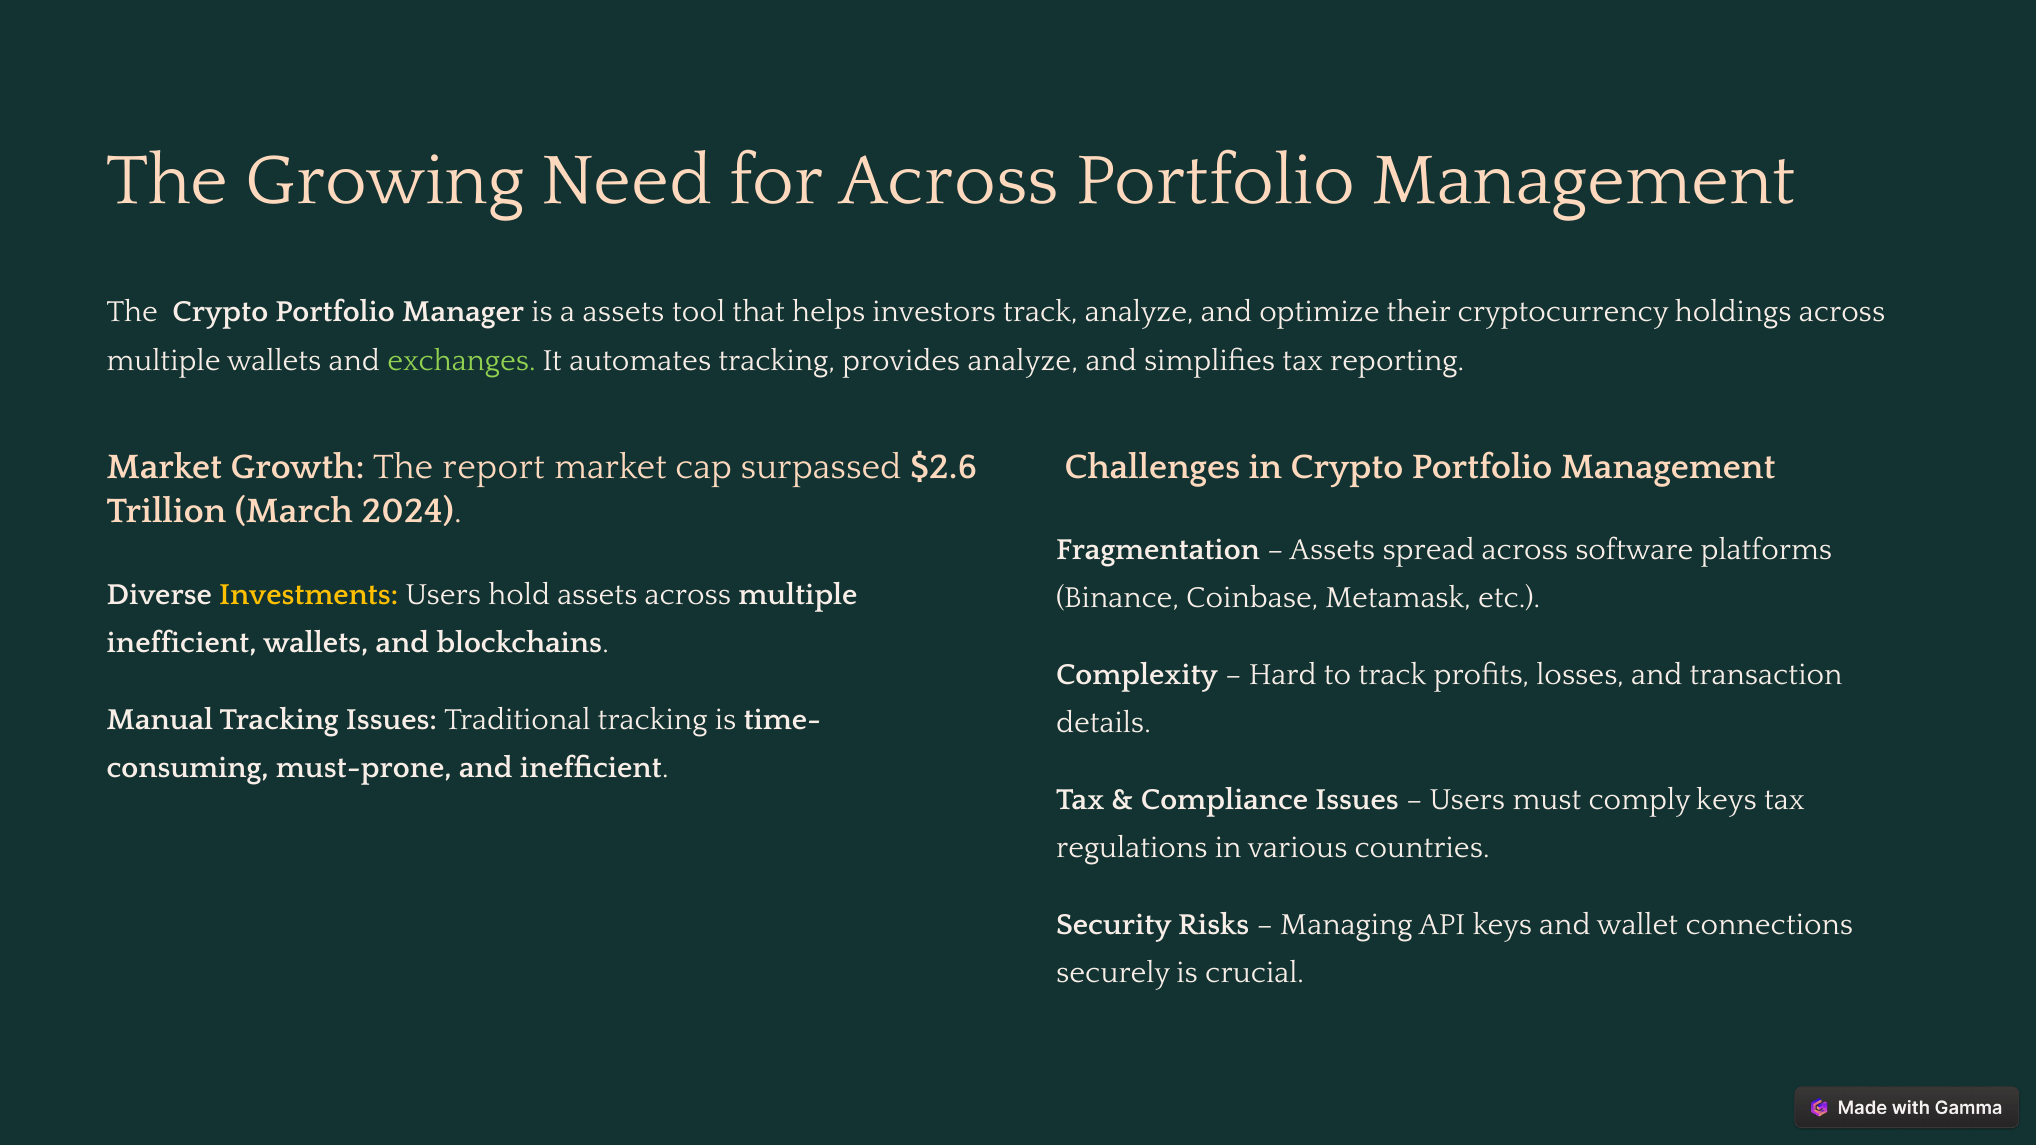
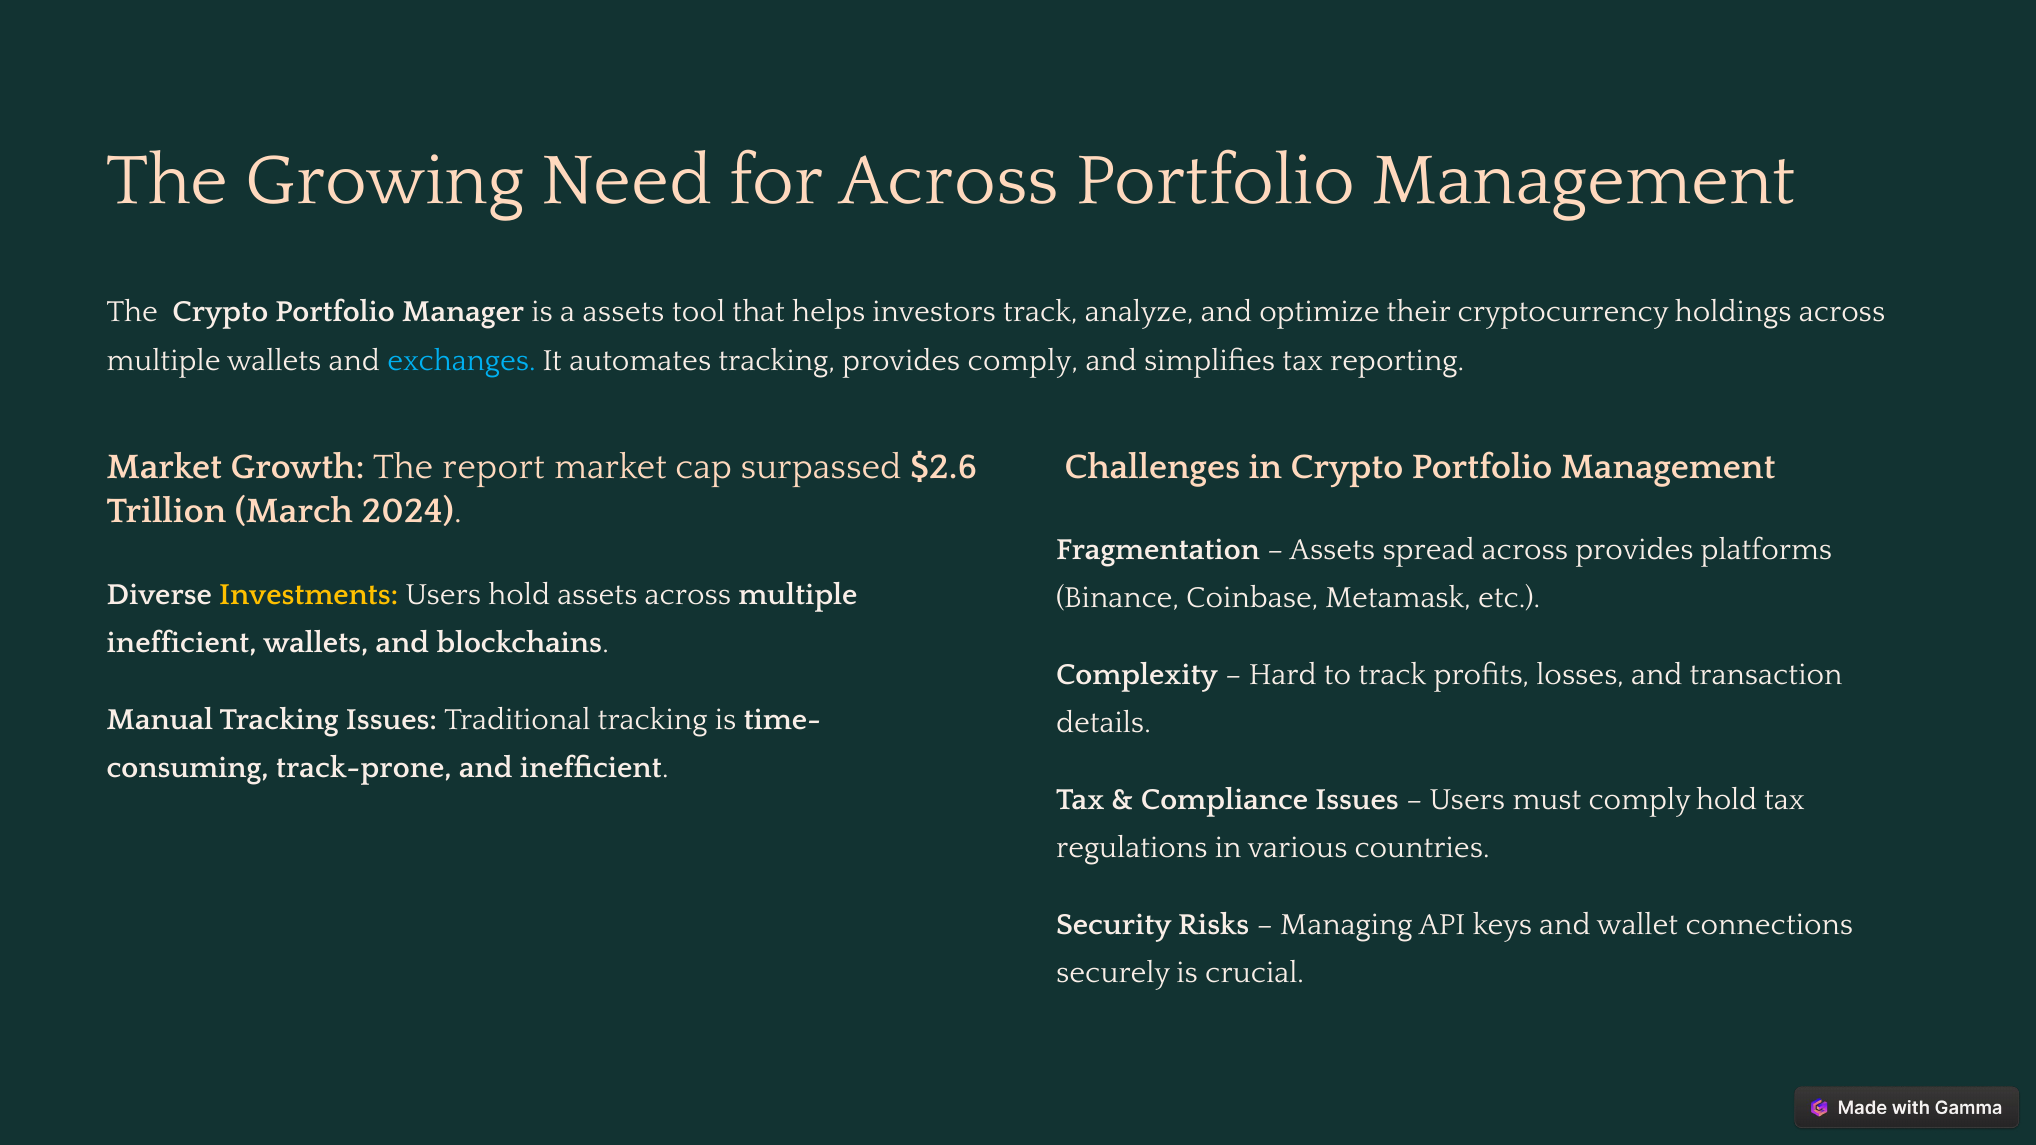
exchanges colour: light green -> light blue
provides analyze: analyze -> comply
across software: software -> provides
must-prone: must-prone -> track-prone
comply keys: keys -> hold
